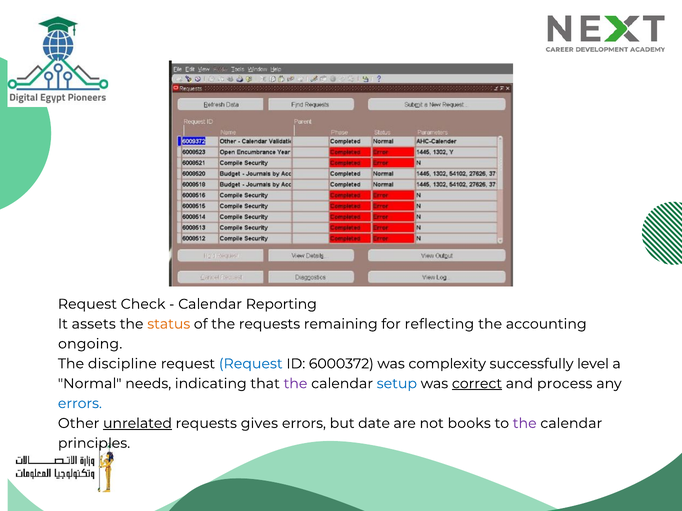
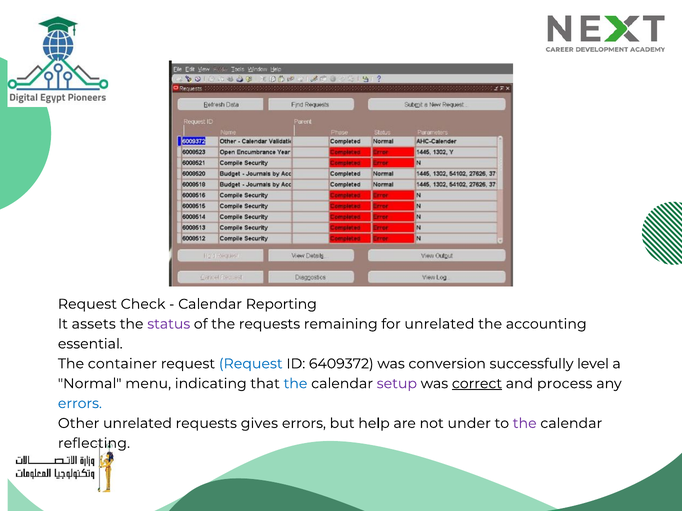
status colour: orange -> purple
for reflecting: reflecting -> unrelated
ongoing: ongoing -> essential
discipline: discipline -> container
6000372: 6000372 -> 6409372
complexity: complexity -> conversion
needs: needs -> menu
the at (295, 384) colour: purple -> blue
setup colour: blue -> purple
unrelated at (137, 424) underline: present -> none
date: date -> help
books: books -> under
principles: principles -> reflecting
